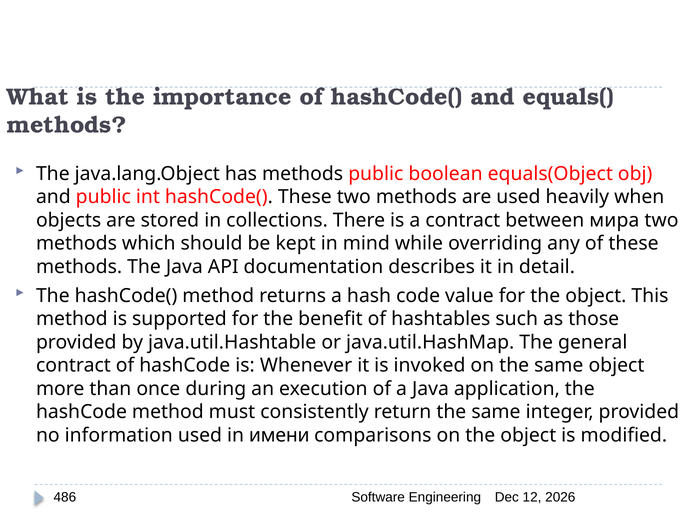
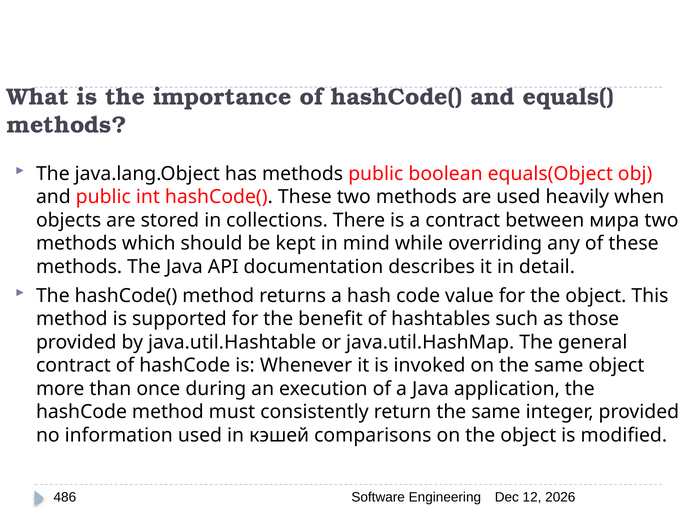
имени: имени -> кэшей
